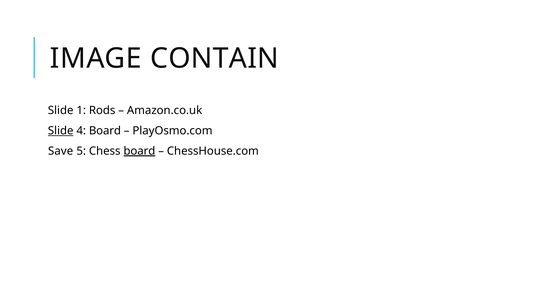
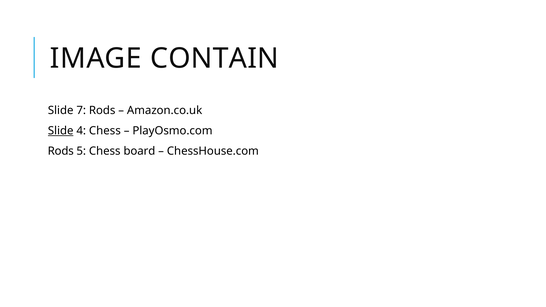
1: 1 -> 7
4 Board: Board -> Chess
Save at (61, 151): Save -> Rods
board at (139, 151) underline: present -> none
